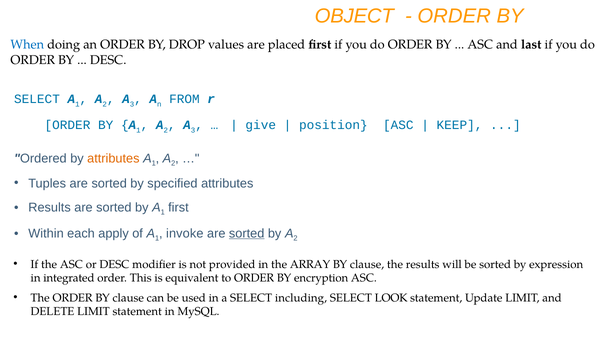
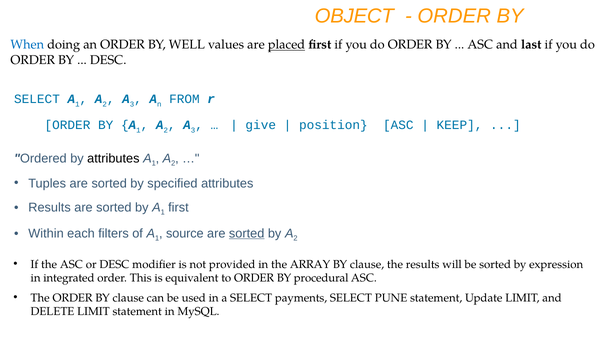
DROP: DROP -> WELL
placed underline: none -> present
attributes at (113, 159) colour: orange -> black
apply: apply -> filters
invoke: invoke -> source
encryption: encryption -> procedural
including: including -> payments
LOOK: LOOK -> PUNE
